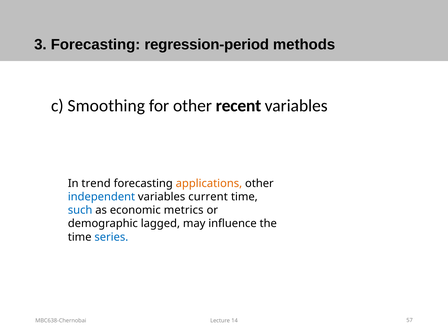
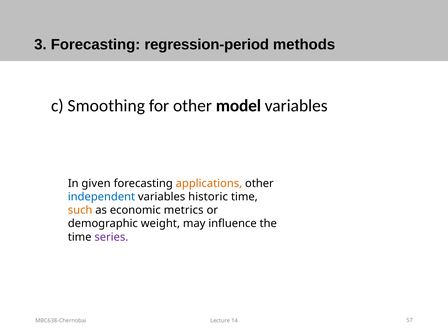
recent: recent -> model
trend: trend -> given
current: current -> historic
such colour: blue -> orange
lagged: lagged -> weight
series colour: blue -> purple
